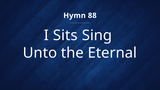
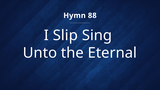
Sits: Sits -> Slip
